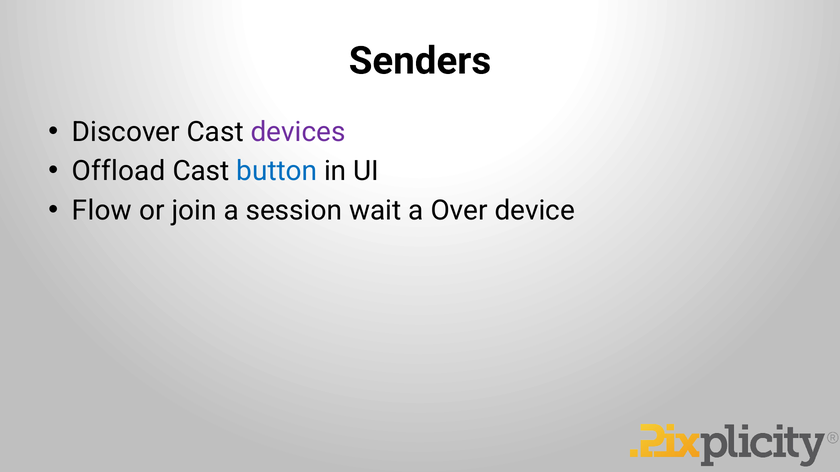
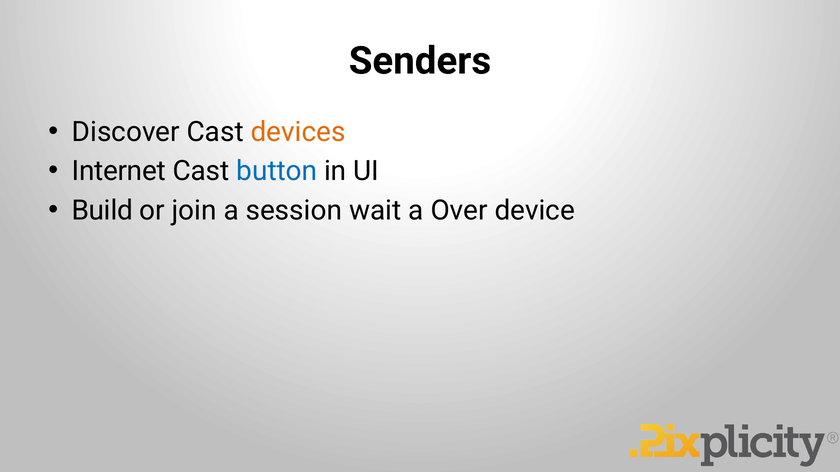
devices colour: purple -> orange
Offload: Offload -> Internet
Flow: Flow -> Build
